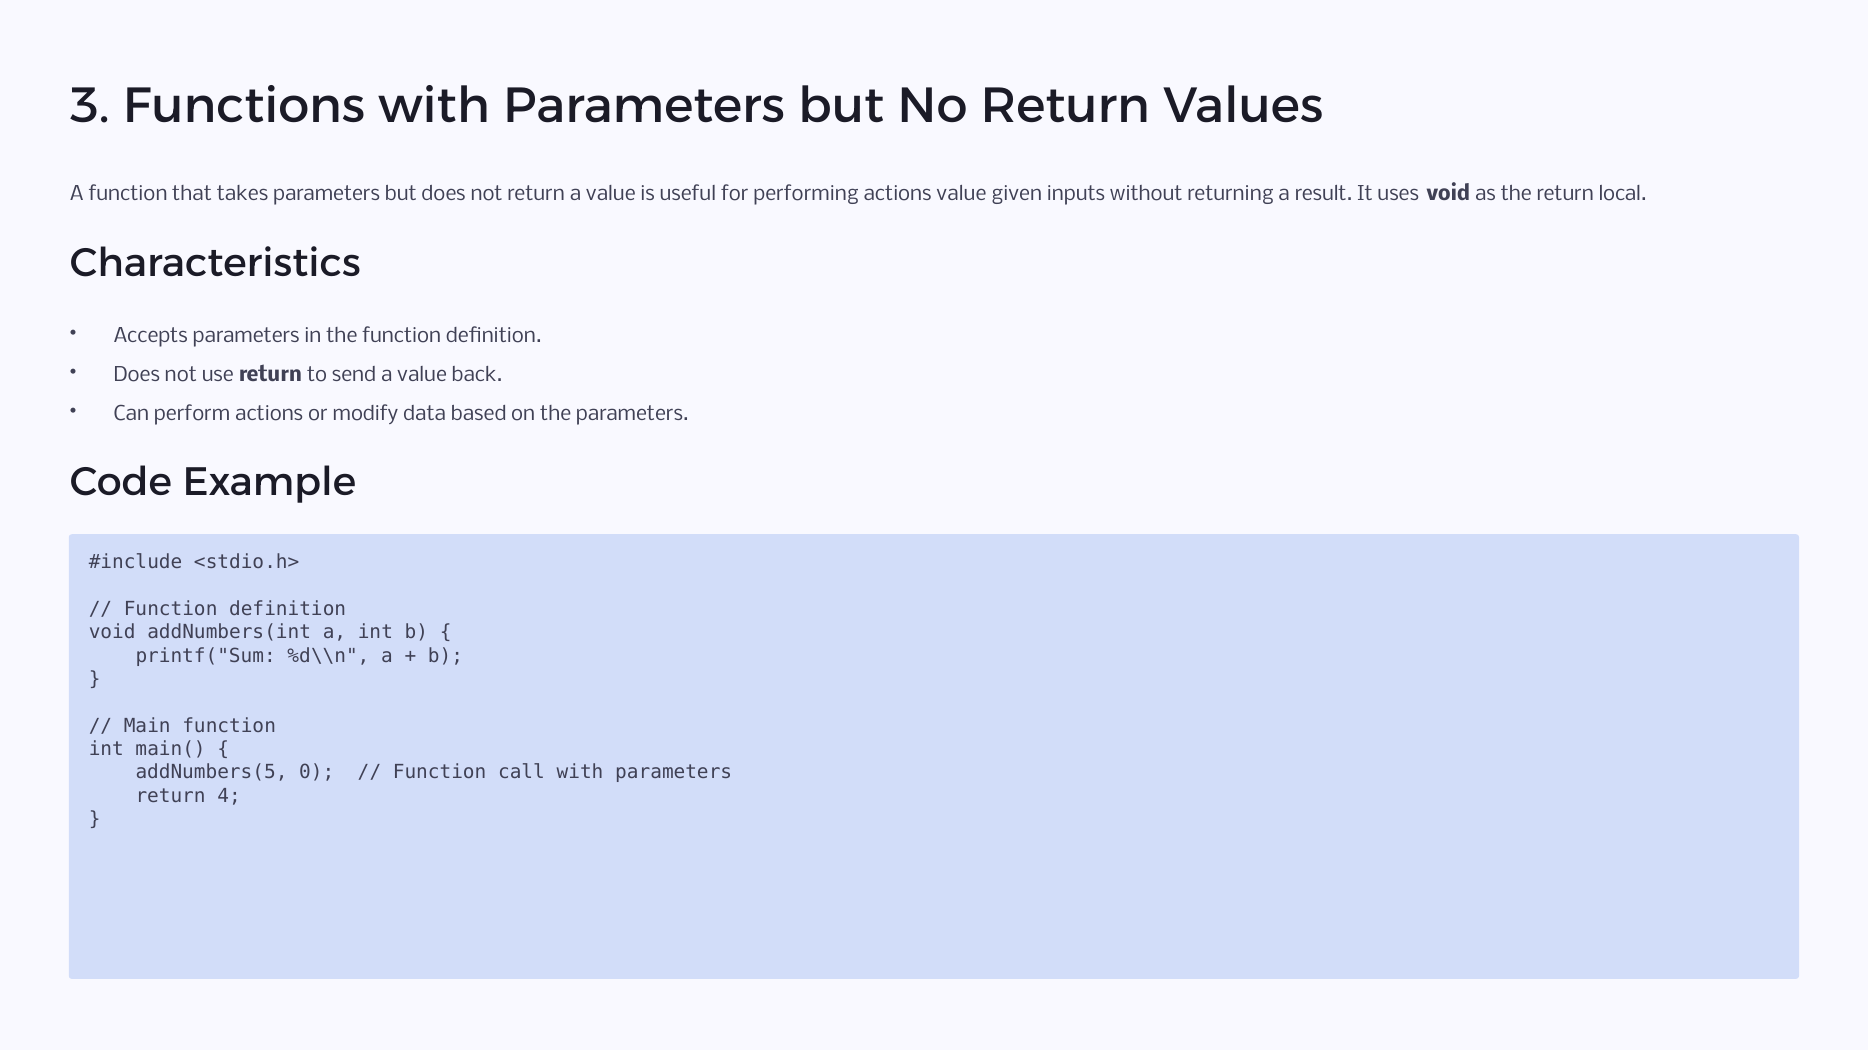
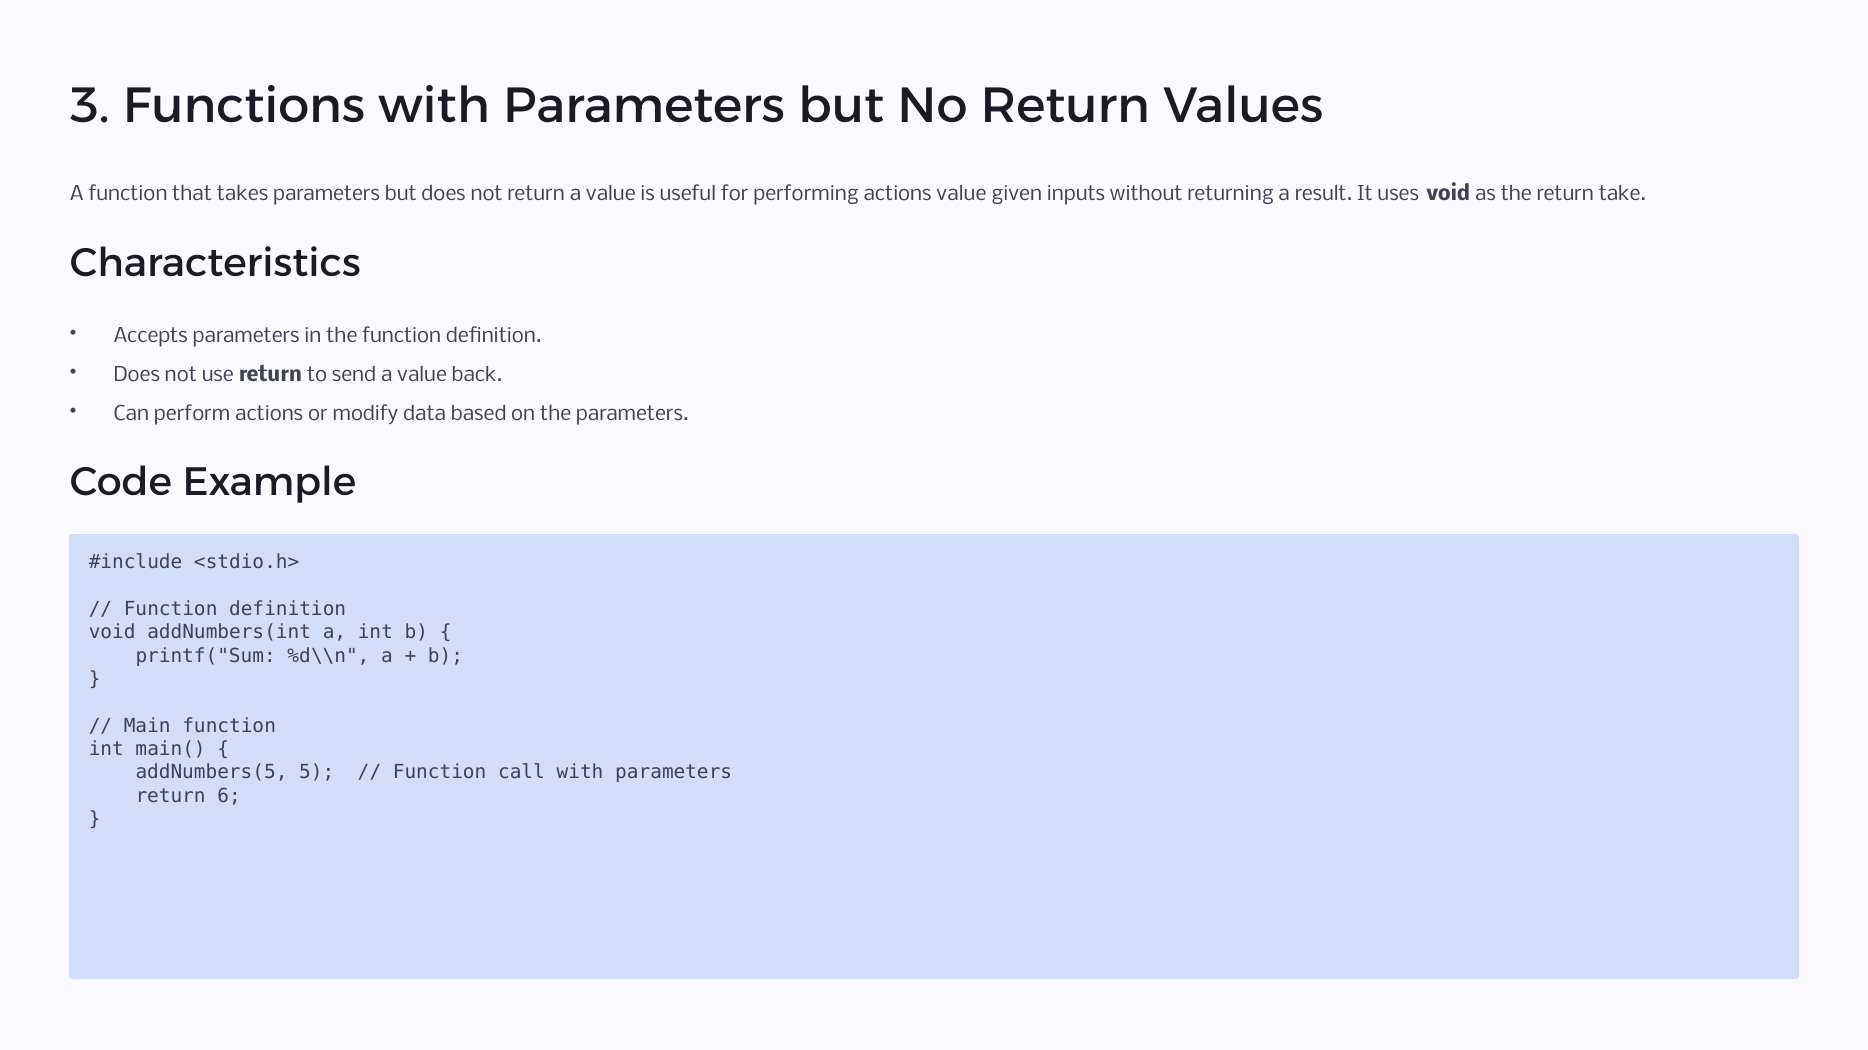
local: local -> take
0: 0 -> 5
4: 4 -> 6
